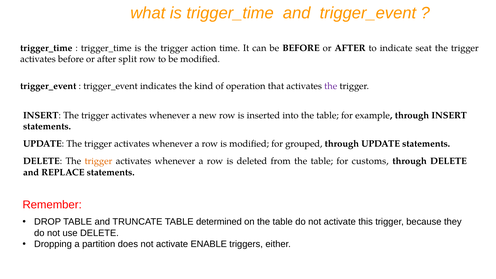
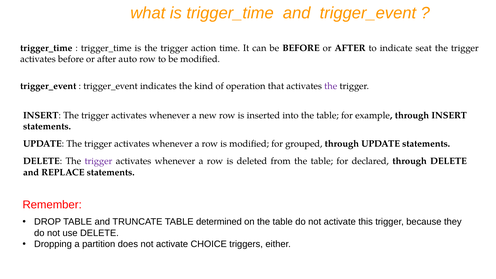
split: split -> auto
trigger at (98, 161) colour: orange -> purple
customs: customs -> declared
ENABLE: ENABLE -> CHOICE
